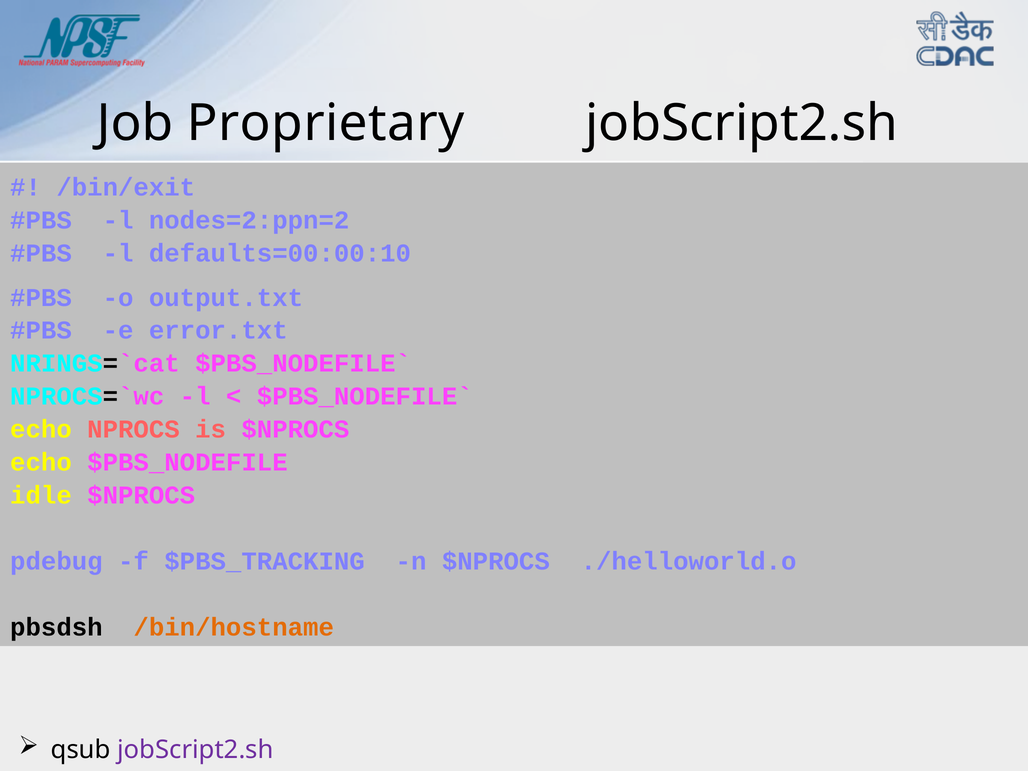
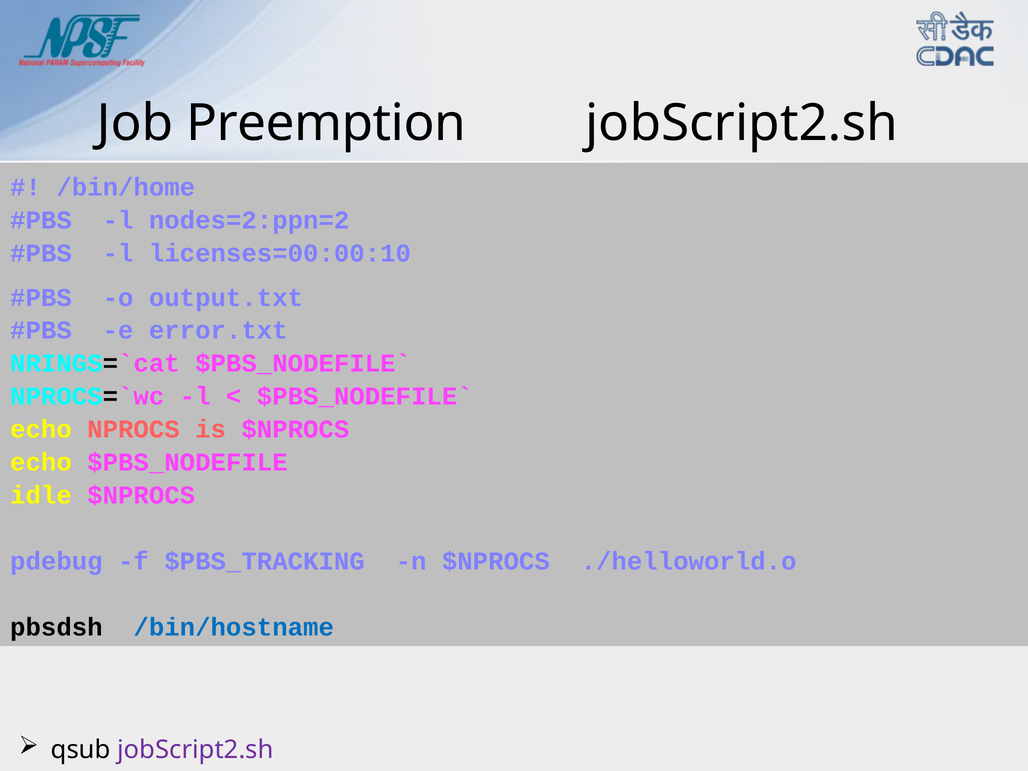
Proprietary: Proprietary -> Preemption
/bin/exit: /bin/exit -> /bin/home
defaults=00:00:10: defaults=00:00:10 -> licenses=00:00:10
/bin/hostname colour: orange -> blue
